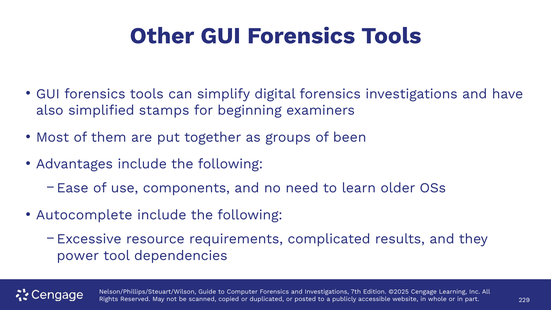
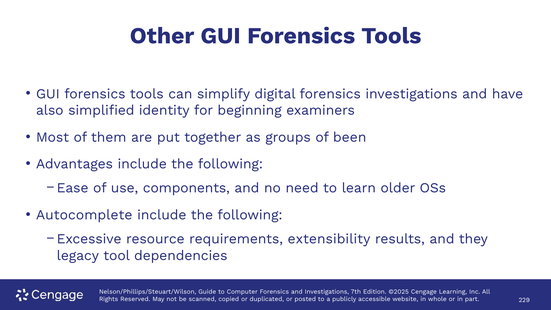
stamps: stamps -> identity
complicated: complicated -> extensibility
power: power -> legacy
